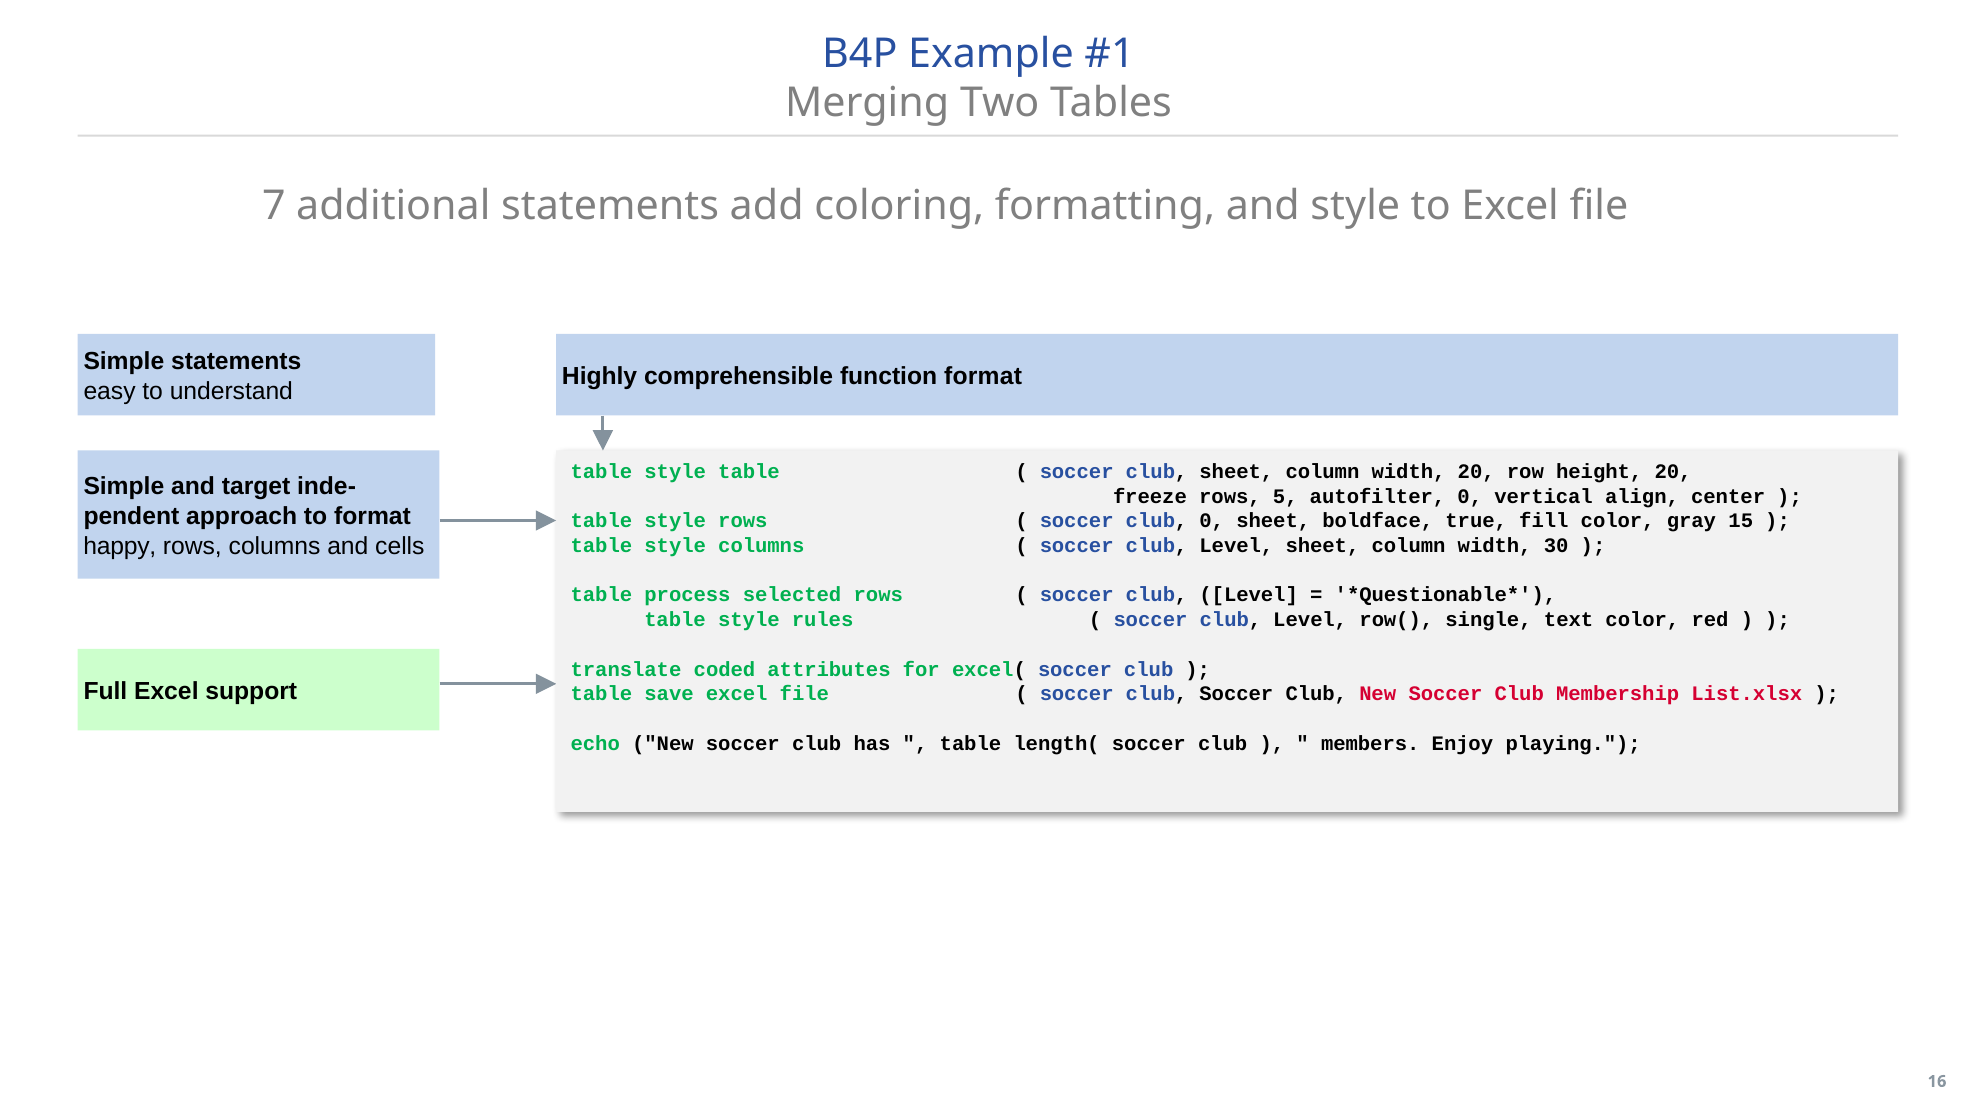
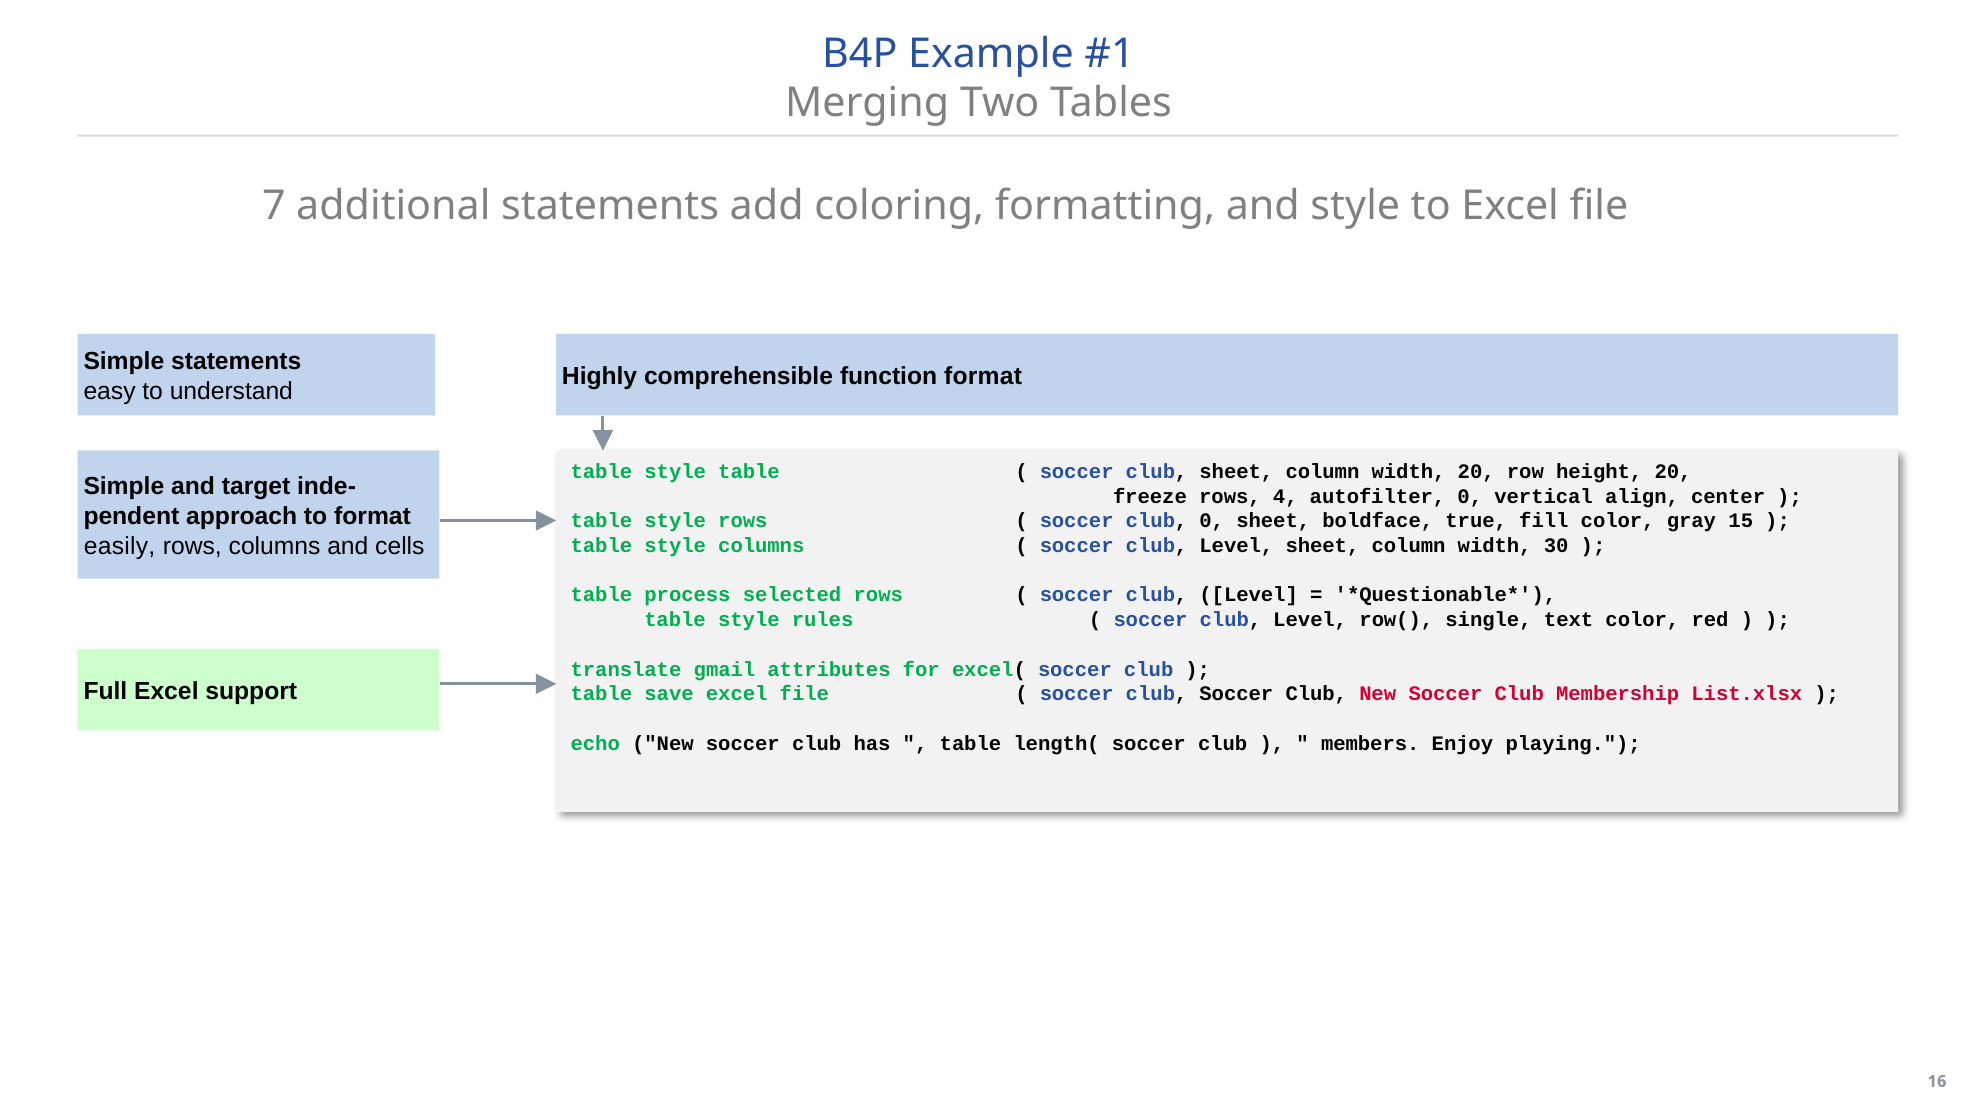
5: 5 -> 4
happy: happy -> easily
coded: coded -> gmail
